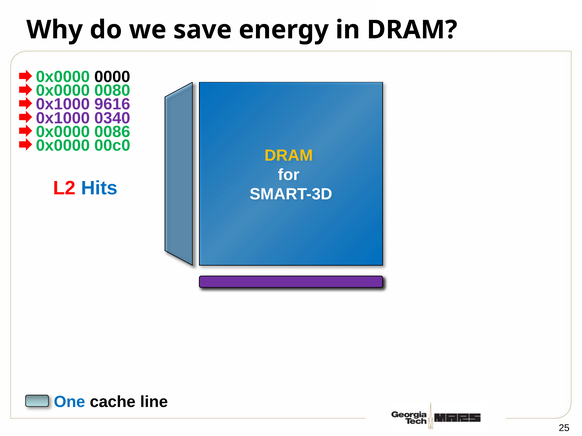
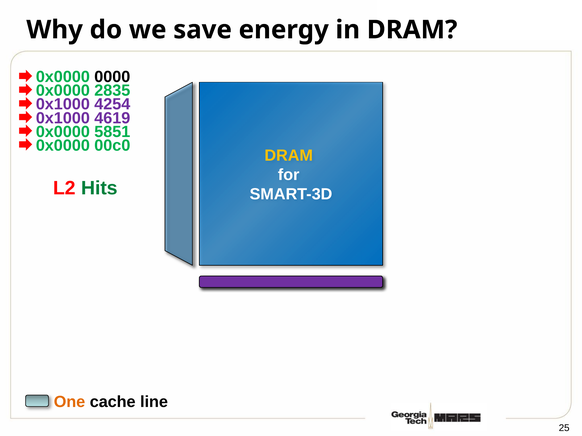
0080: 0080 -> 2835
9616: 9616 -> 4254
0340: 0340 -> 4619
0086: 0086 -> 5851
Hits colour: blue -> green
One colour: blue -> orange
